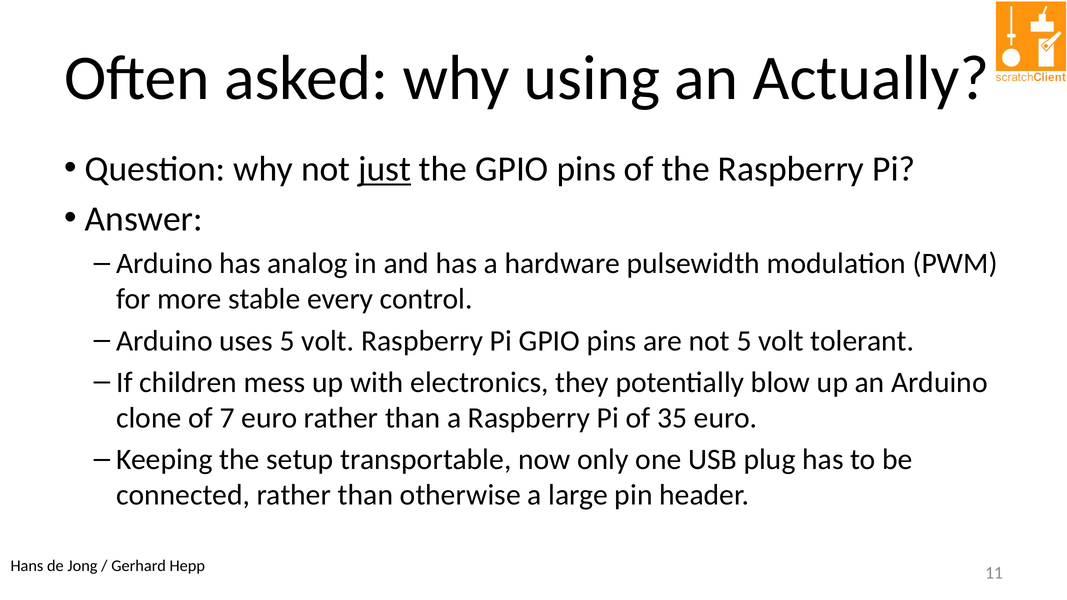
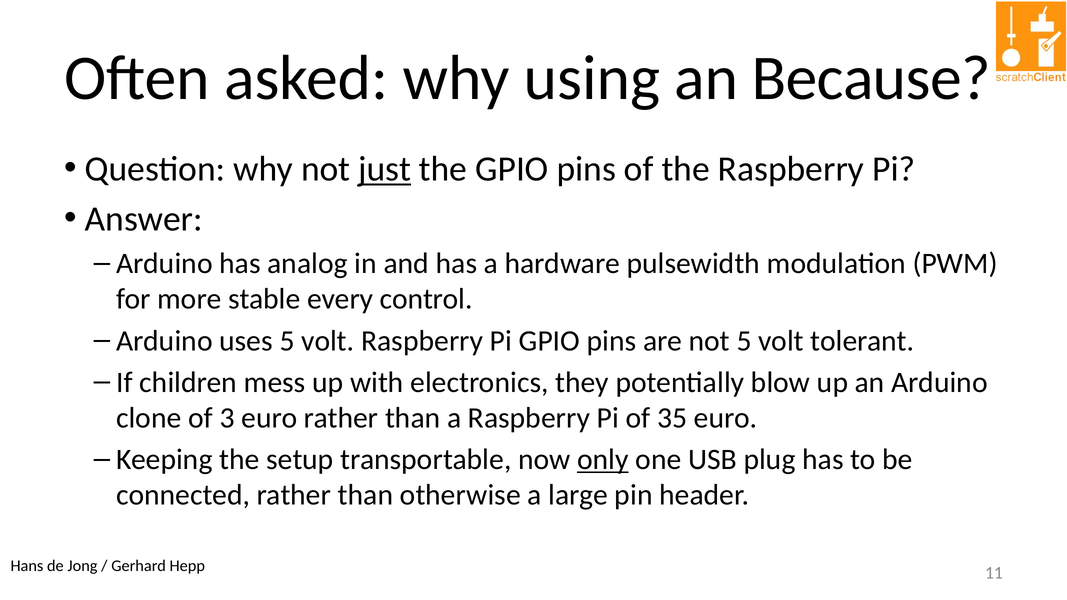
Actually: Actually -> Because
7: 7 -> 3
only underline: none -> present
